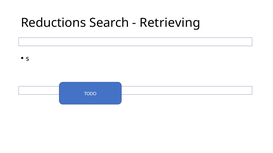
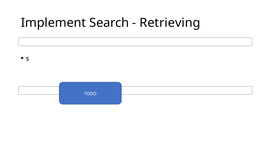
Reductions: Reductions -> Implement
